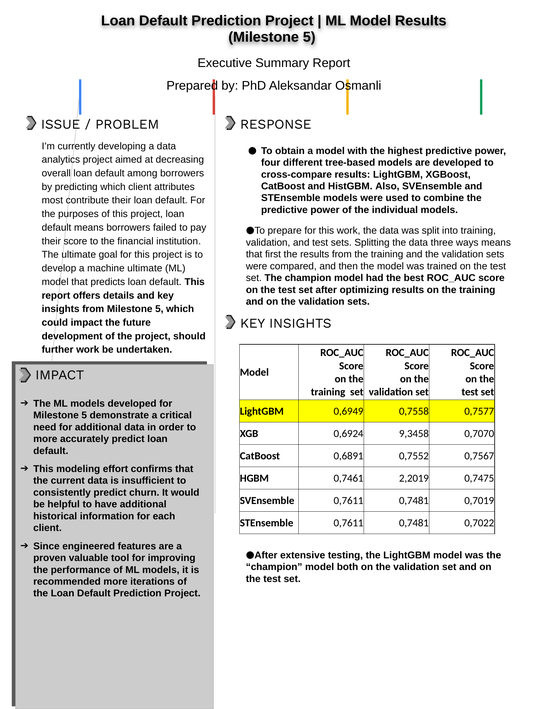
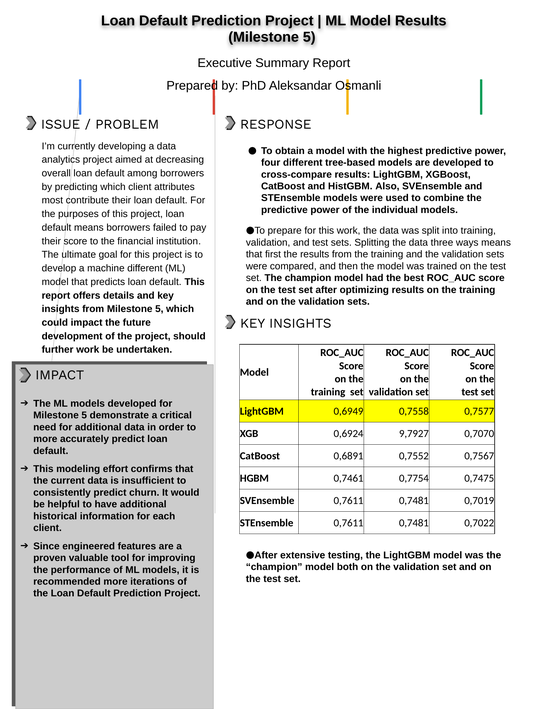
machine ultimate: ultimate -> different
9,3458: 9,3458 -> 9,7927
2,2019: 2,2019 -> 0,7754
